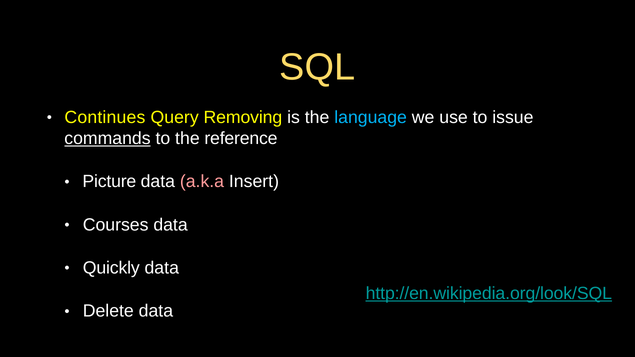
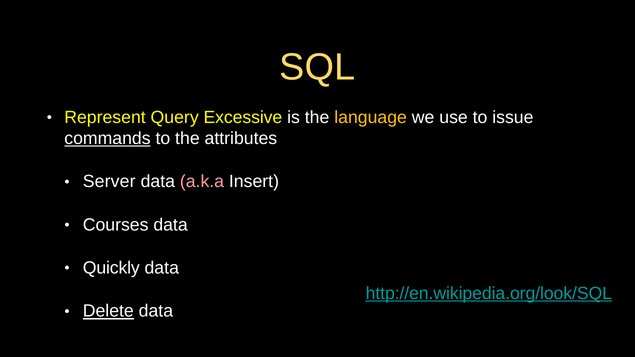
Continues: Continues -> Represent
Removing: Removing -> Excessive
language colour: light blue -> yellow
reference: reference -> attributes
Picture: Picture -> Server
Delete underline: none -> present
